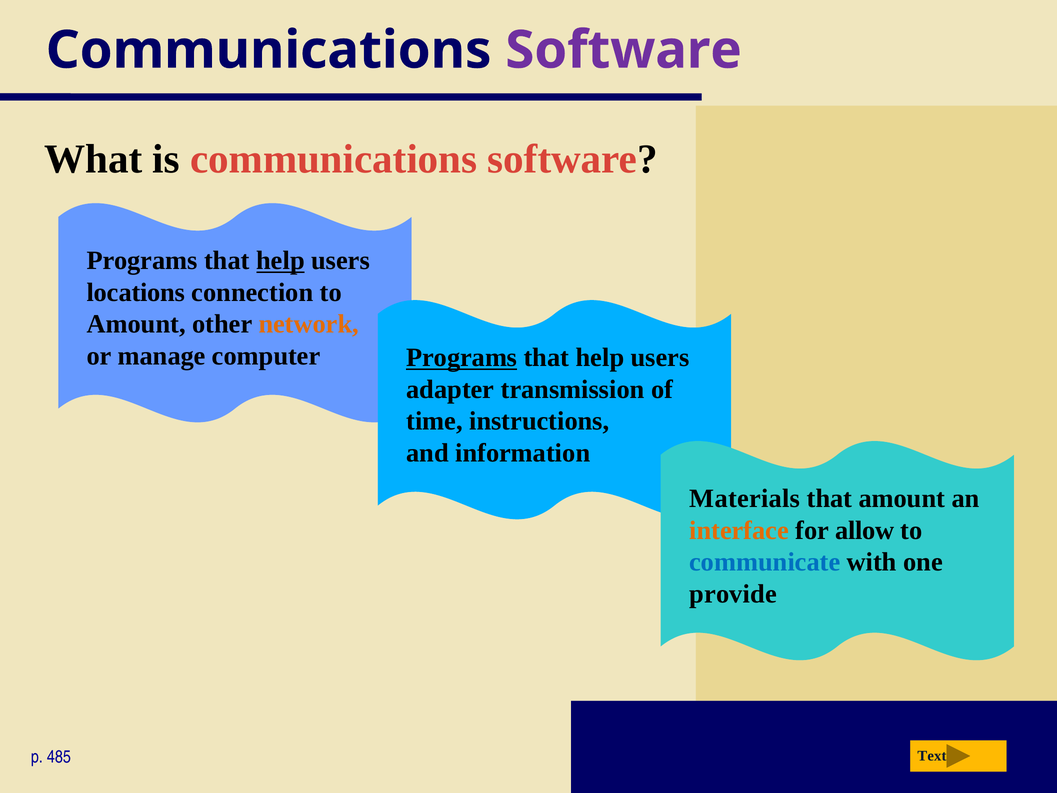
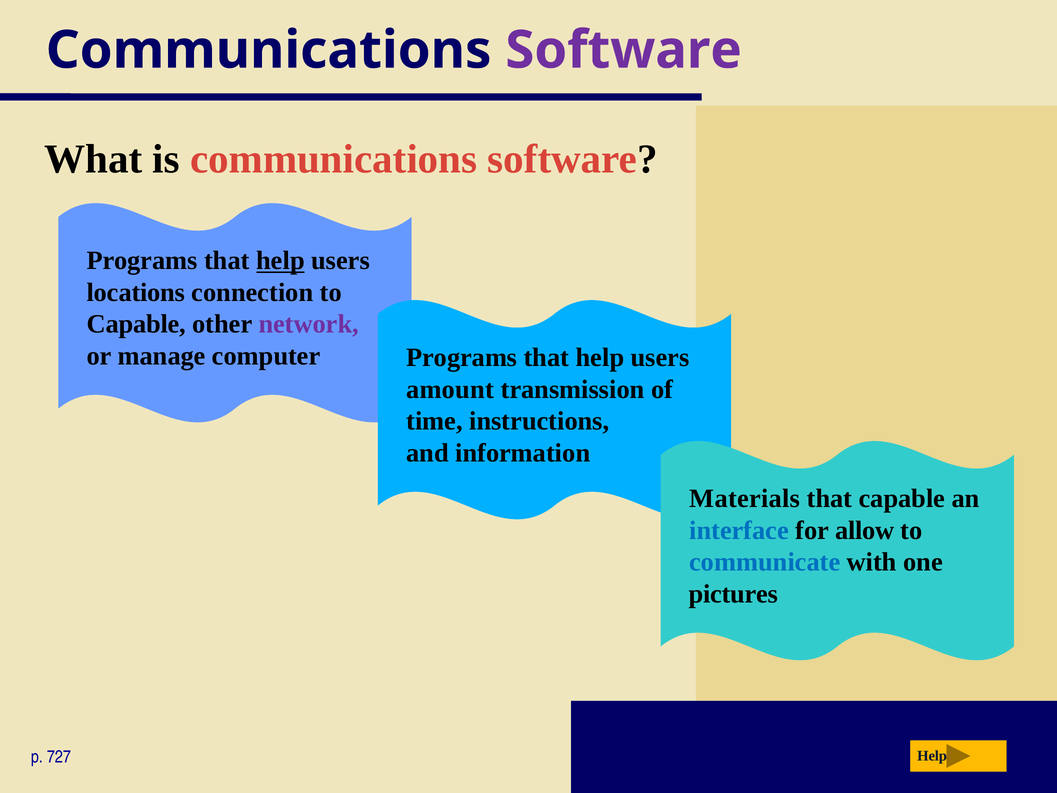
Amount at (136, 324): Amount -> Capable
network colour: orange -> purple
Programs at (462, 358) underline: present -> none
adapter: adapter -> amount
that amount: amount -> capable
interface colour: orange -> blue
provide: provide -> pictures
Text at (932, 756): Text -> Help
485: 485 -> 727
